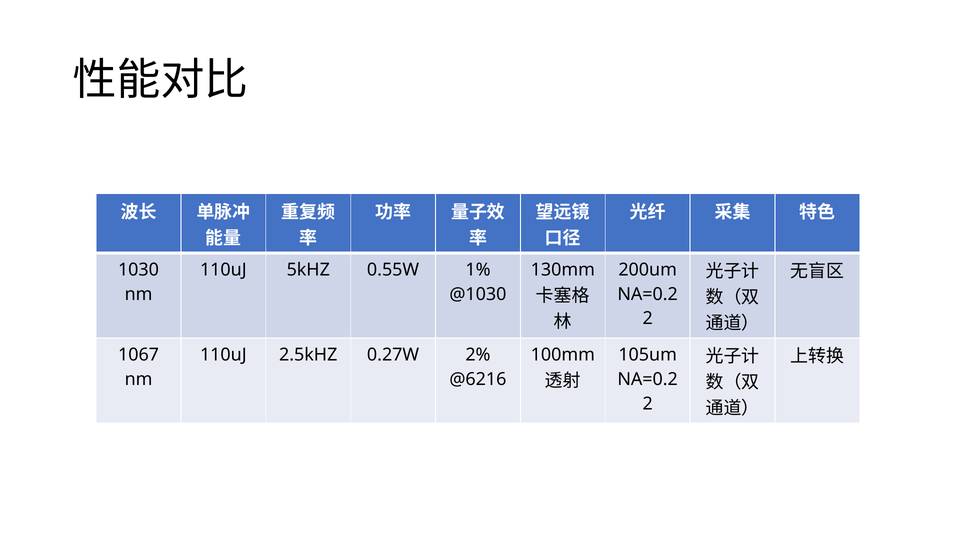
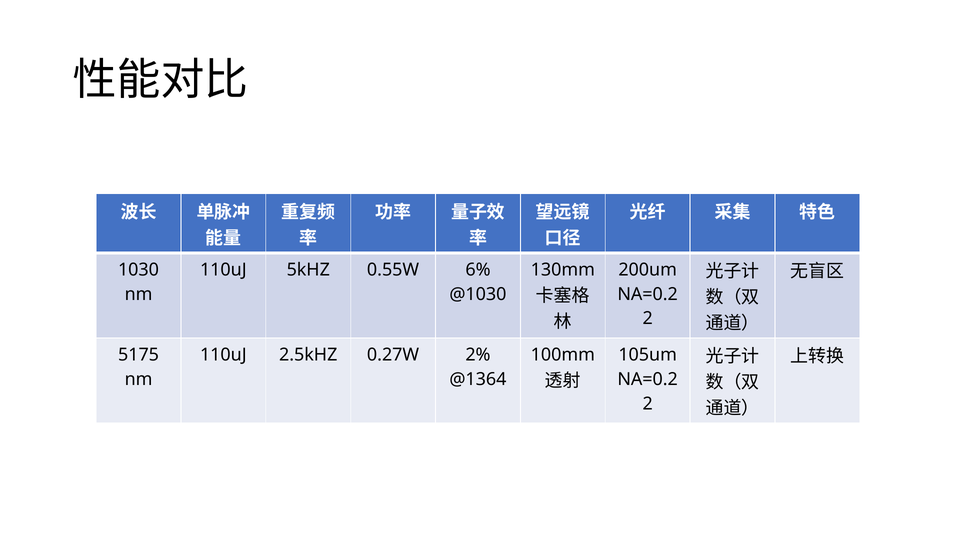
1%: 1% -> 6%
1067: 1067 -> 5175
@6216: @6216 -> @1364
